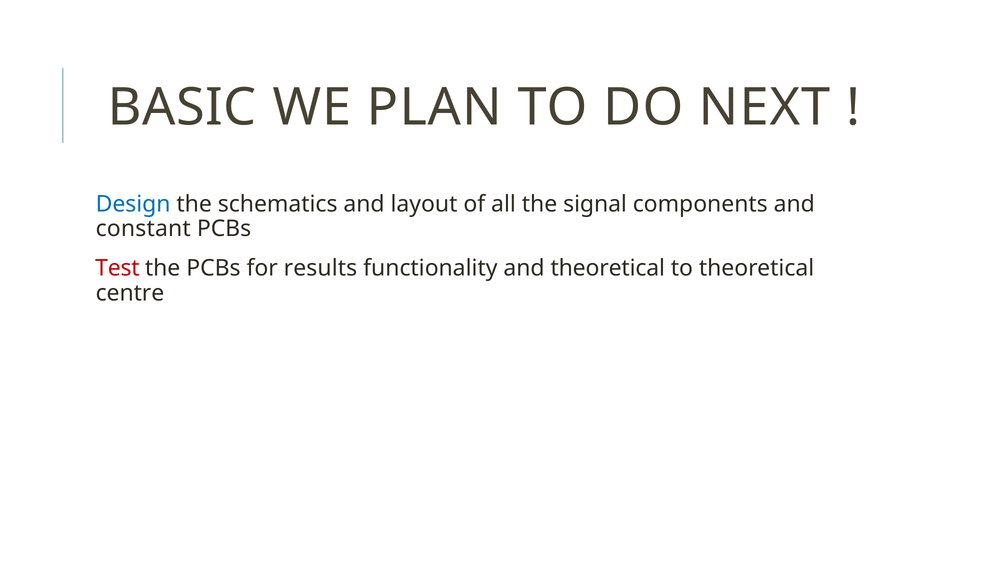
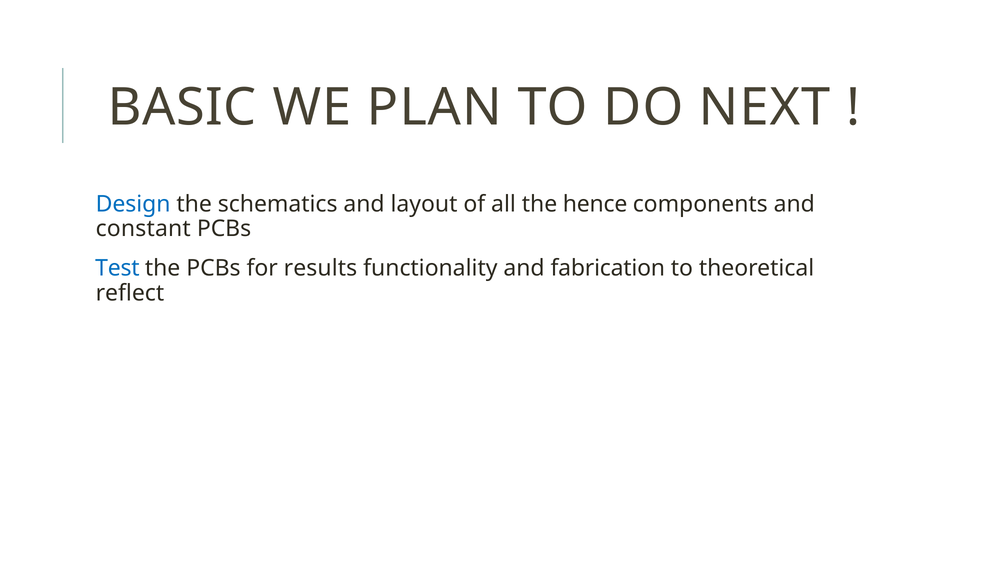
signal: signal -> hence
Test colour: red -> blue
and theoretical: theoretical -> fabrication
centre: centre -> reflect
